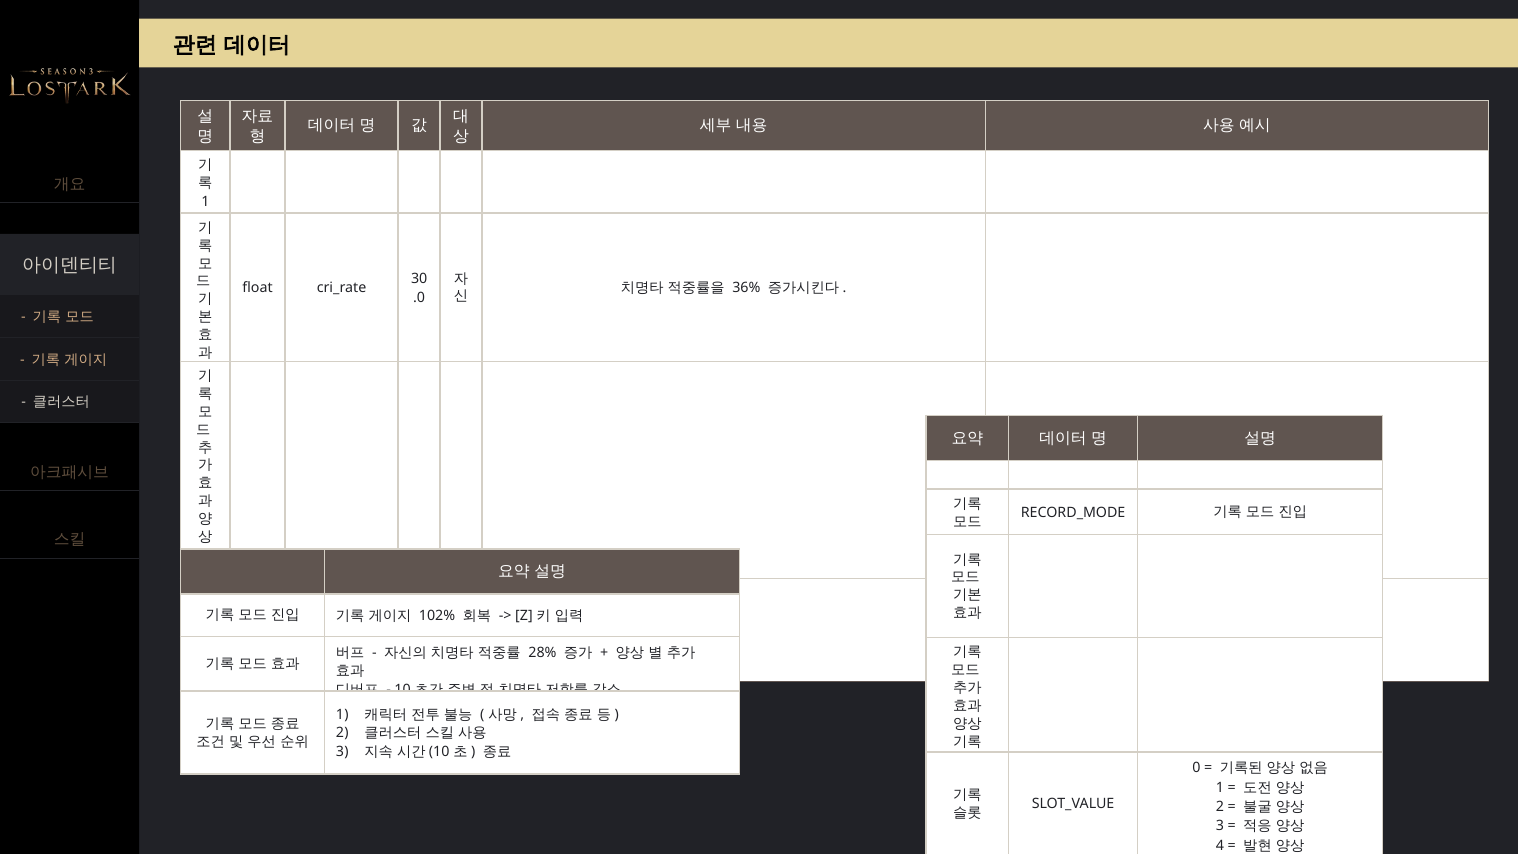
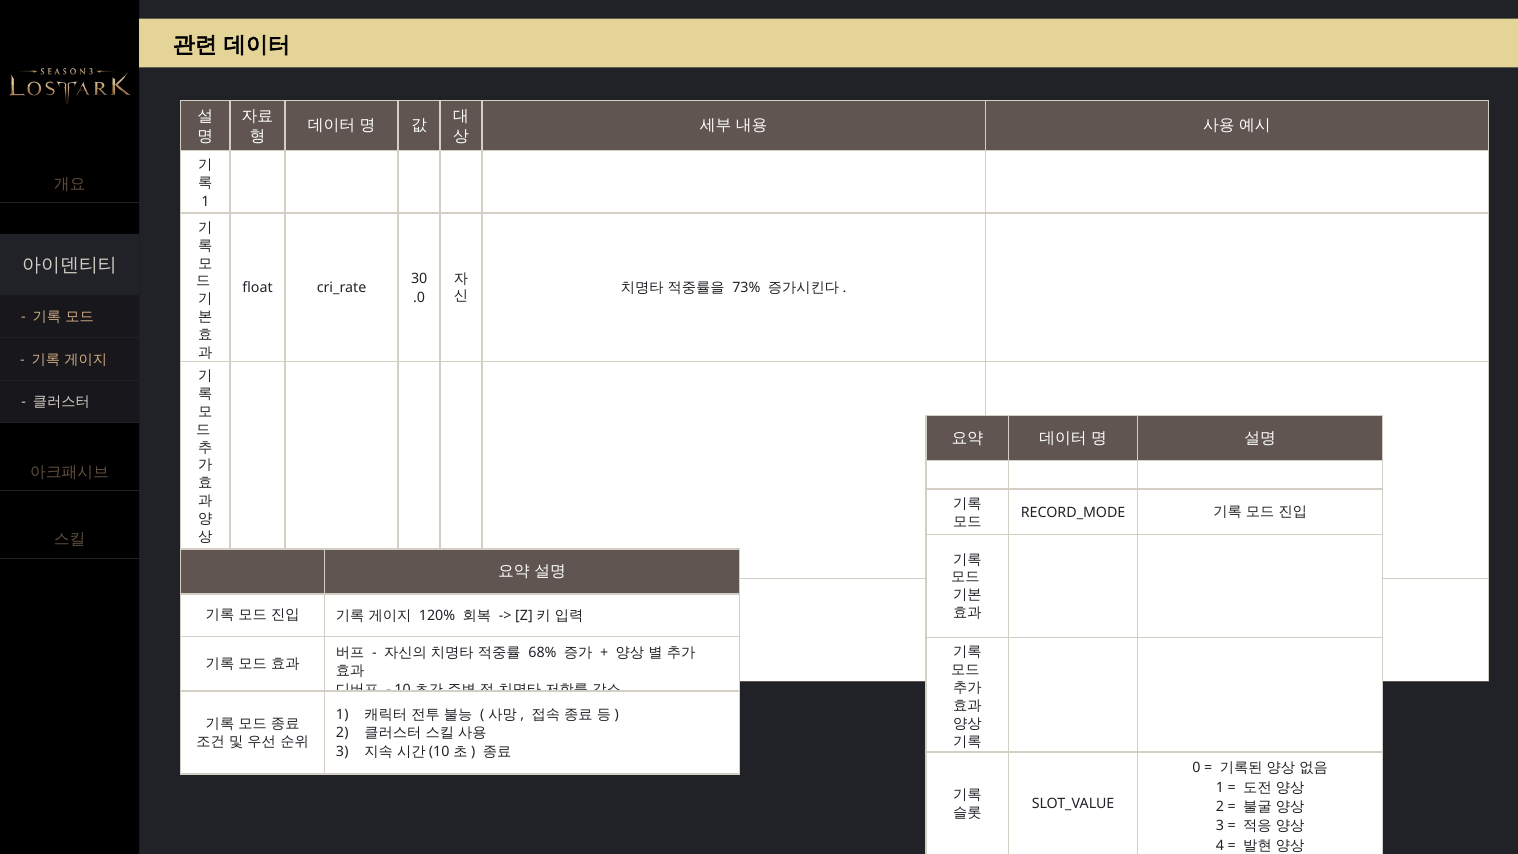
36%: 36% -> 73%
102%: 102% -> 120%
28%: 28% -> 68%
